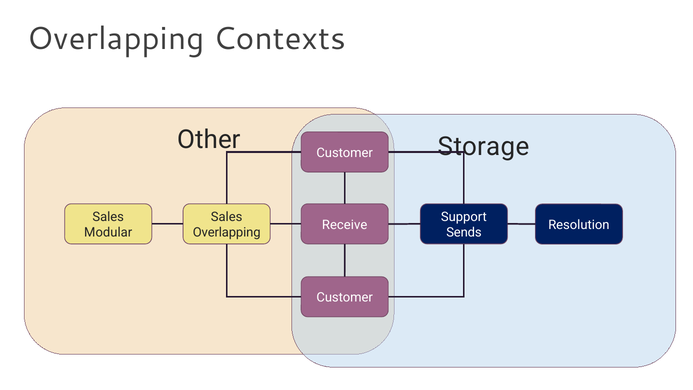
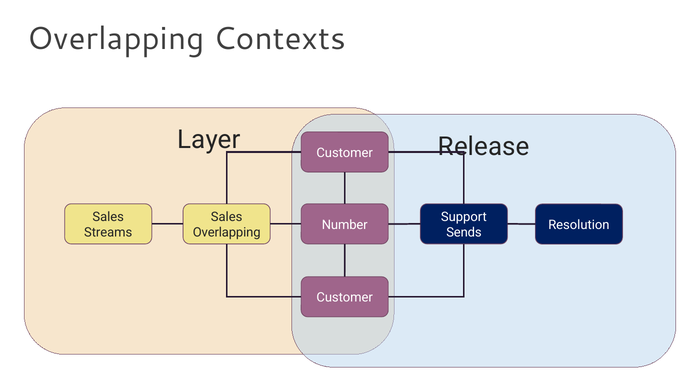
Other: Other -> Layer
Storage: Storage -> Release
Receive: Receive -> Number
Modular: Modular -> Streams
